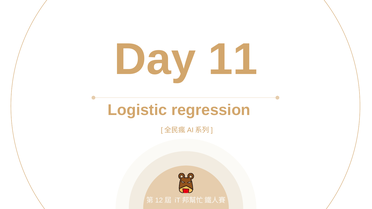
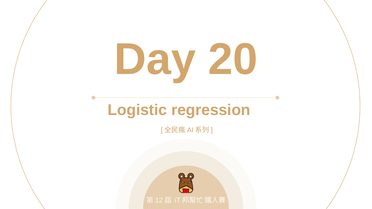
11: 11 -> 20
